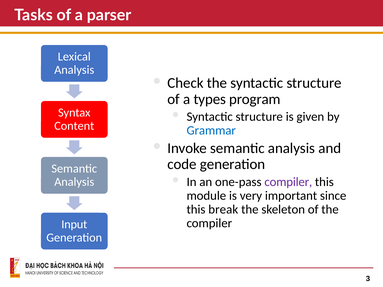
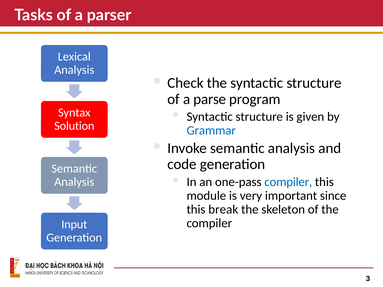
types: types -> parse
Content: Content -> Solution
compiler at (288, 182) colour: purple -> blue
